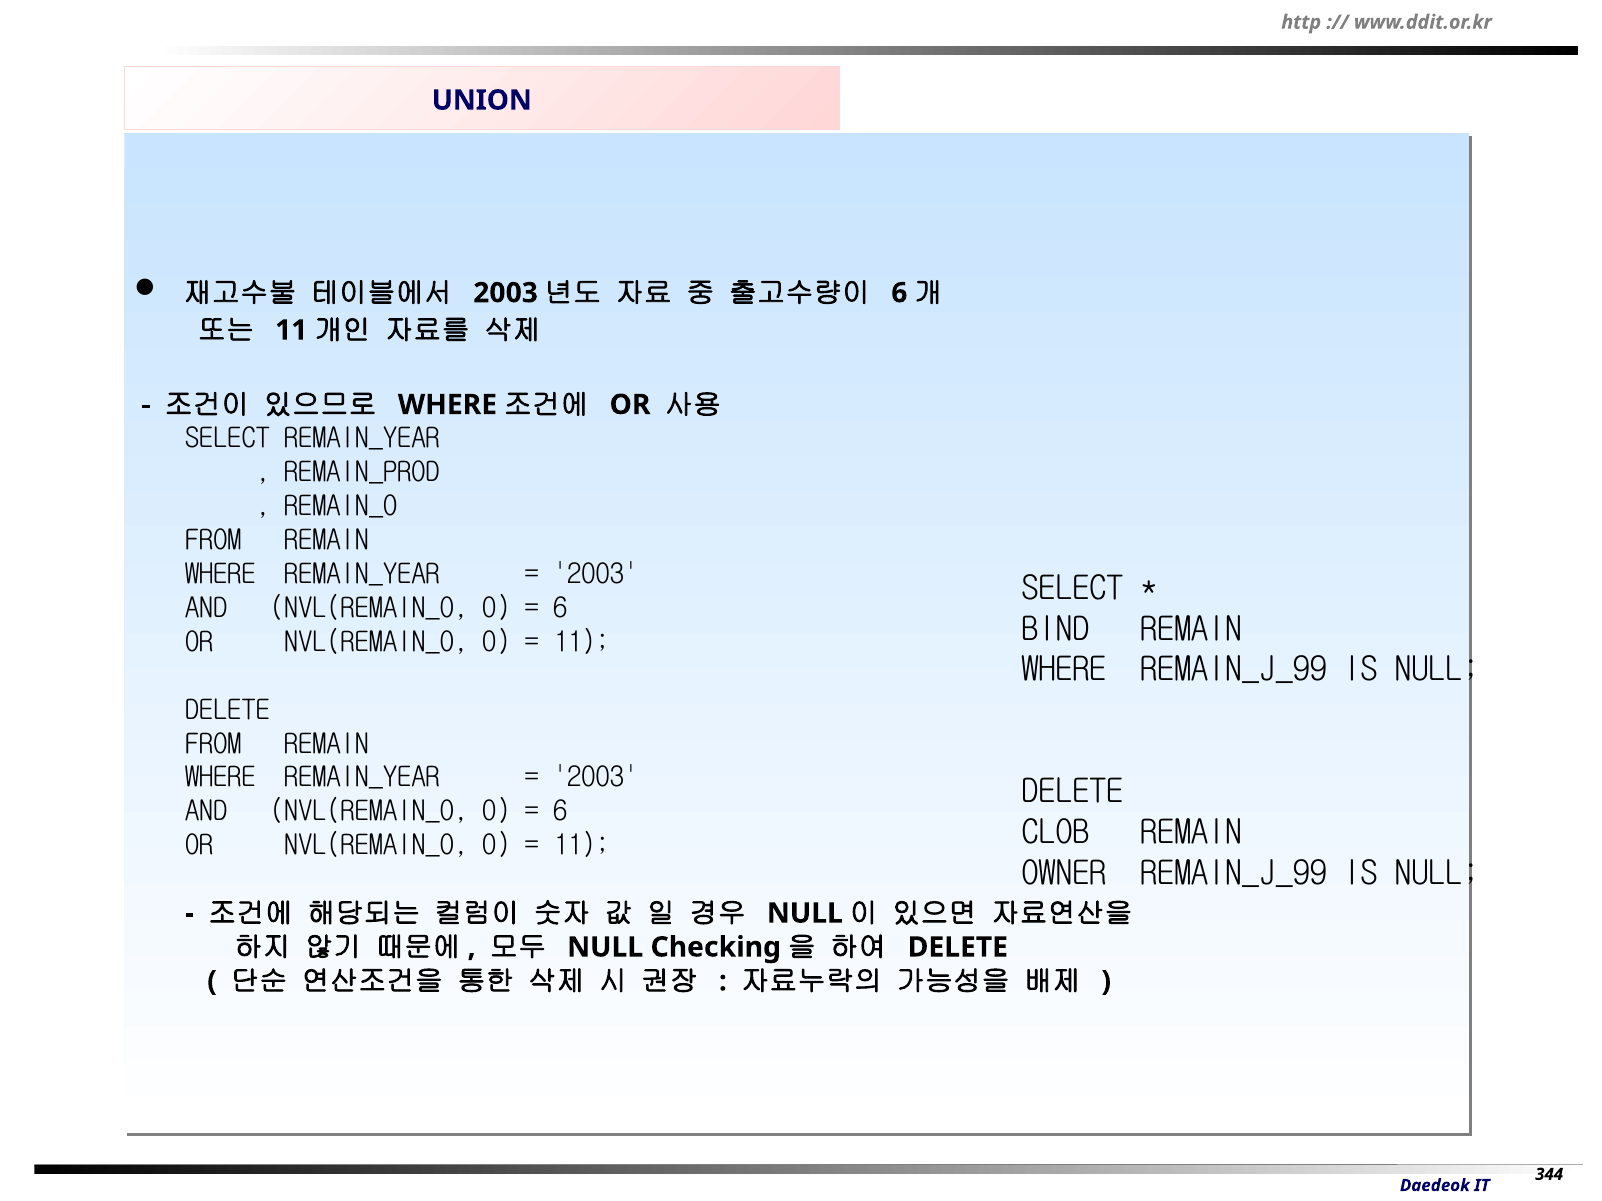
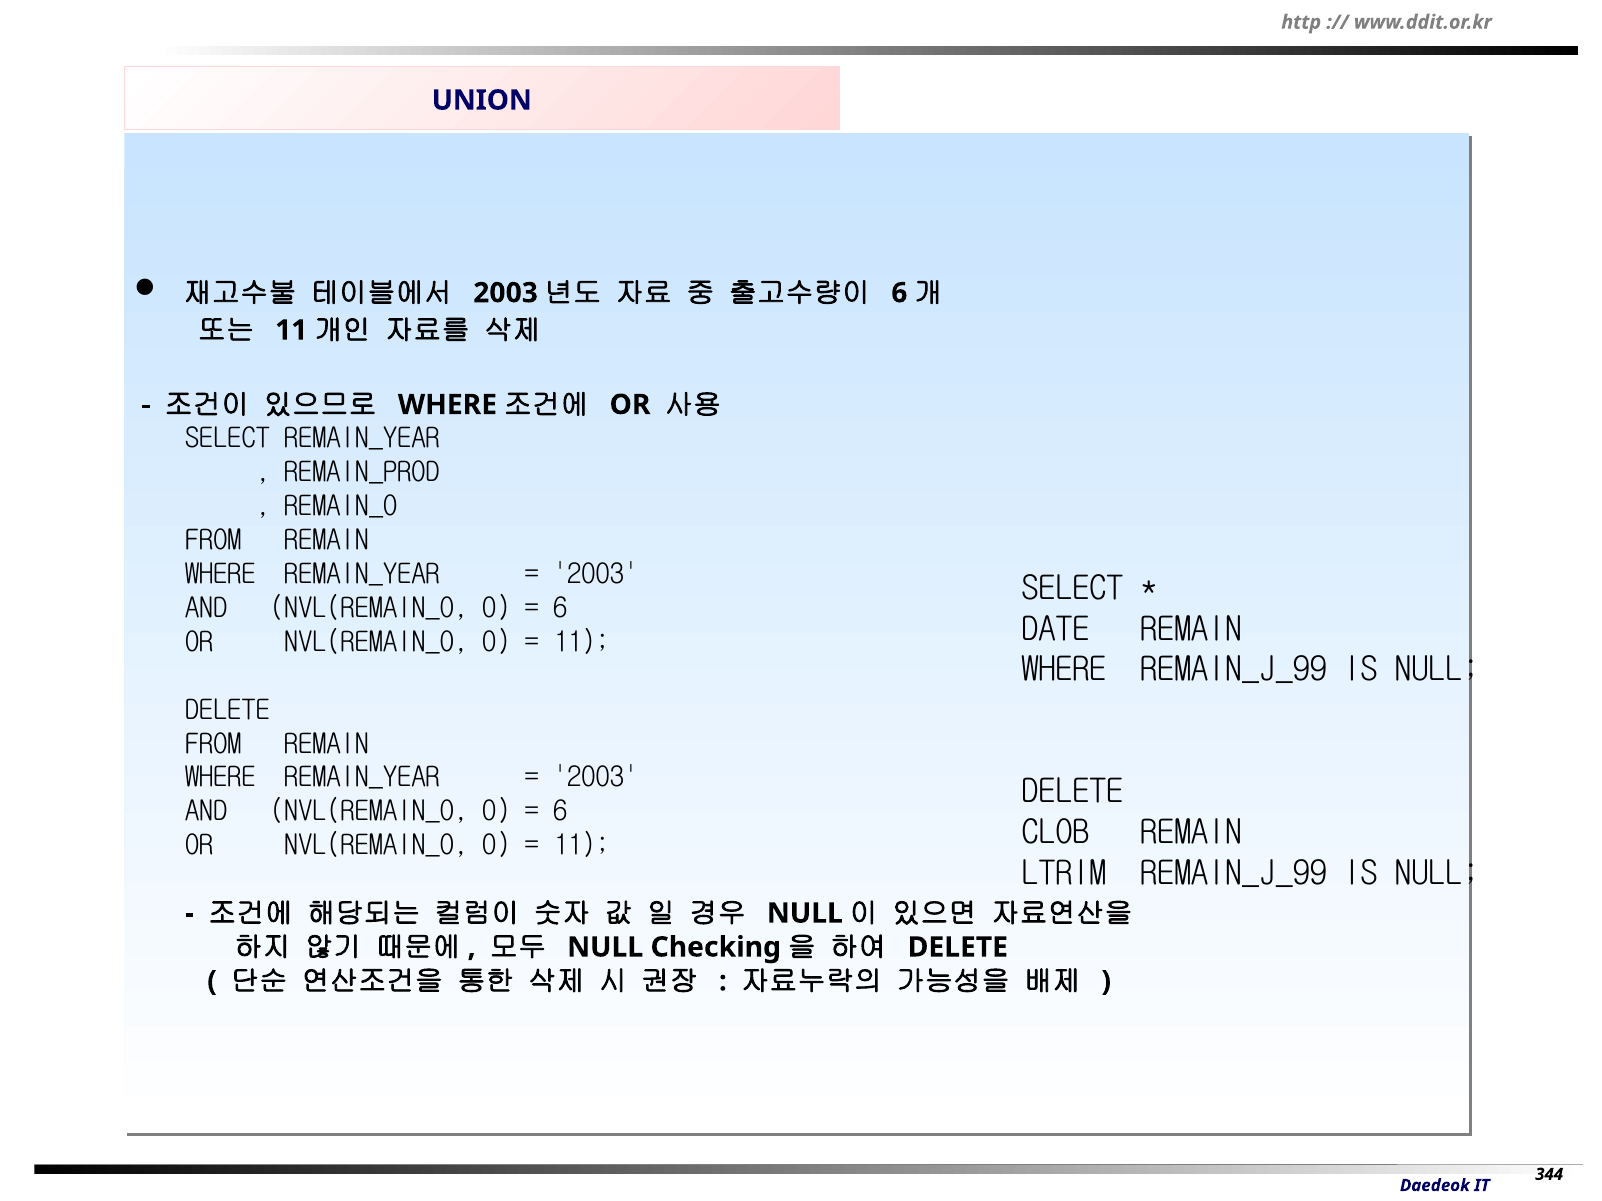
BIND: BIND -> DATE
OWNER: OWNER -> LTRIM
